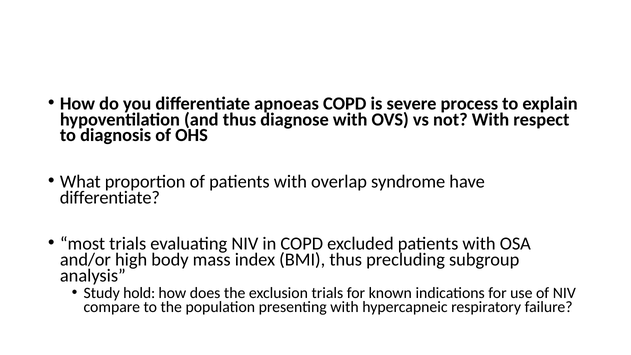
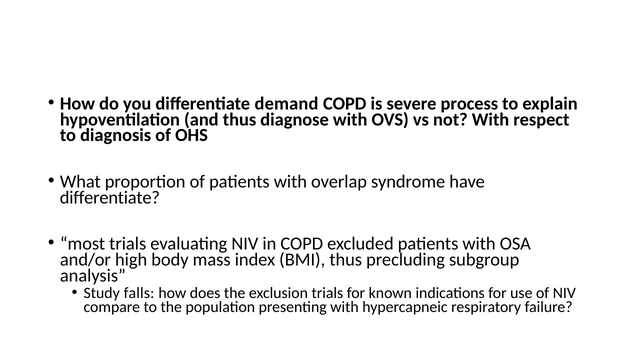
apnoeas: apnoeas -> demand
hold: hold -> falls
